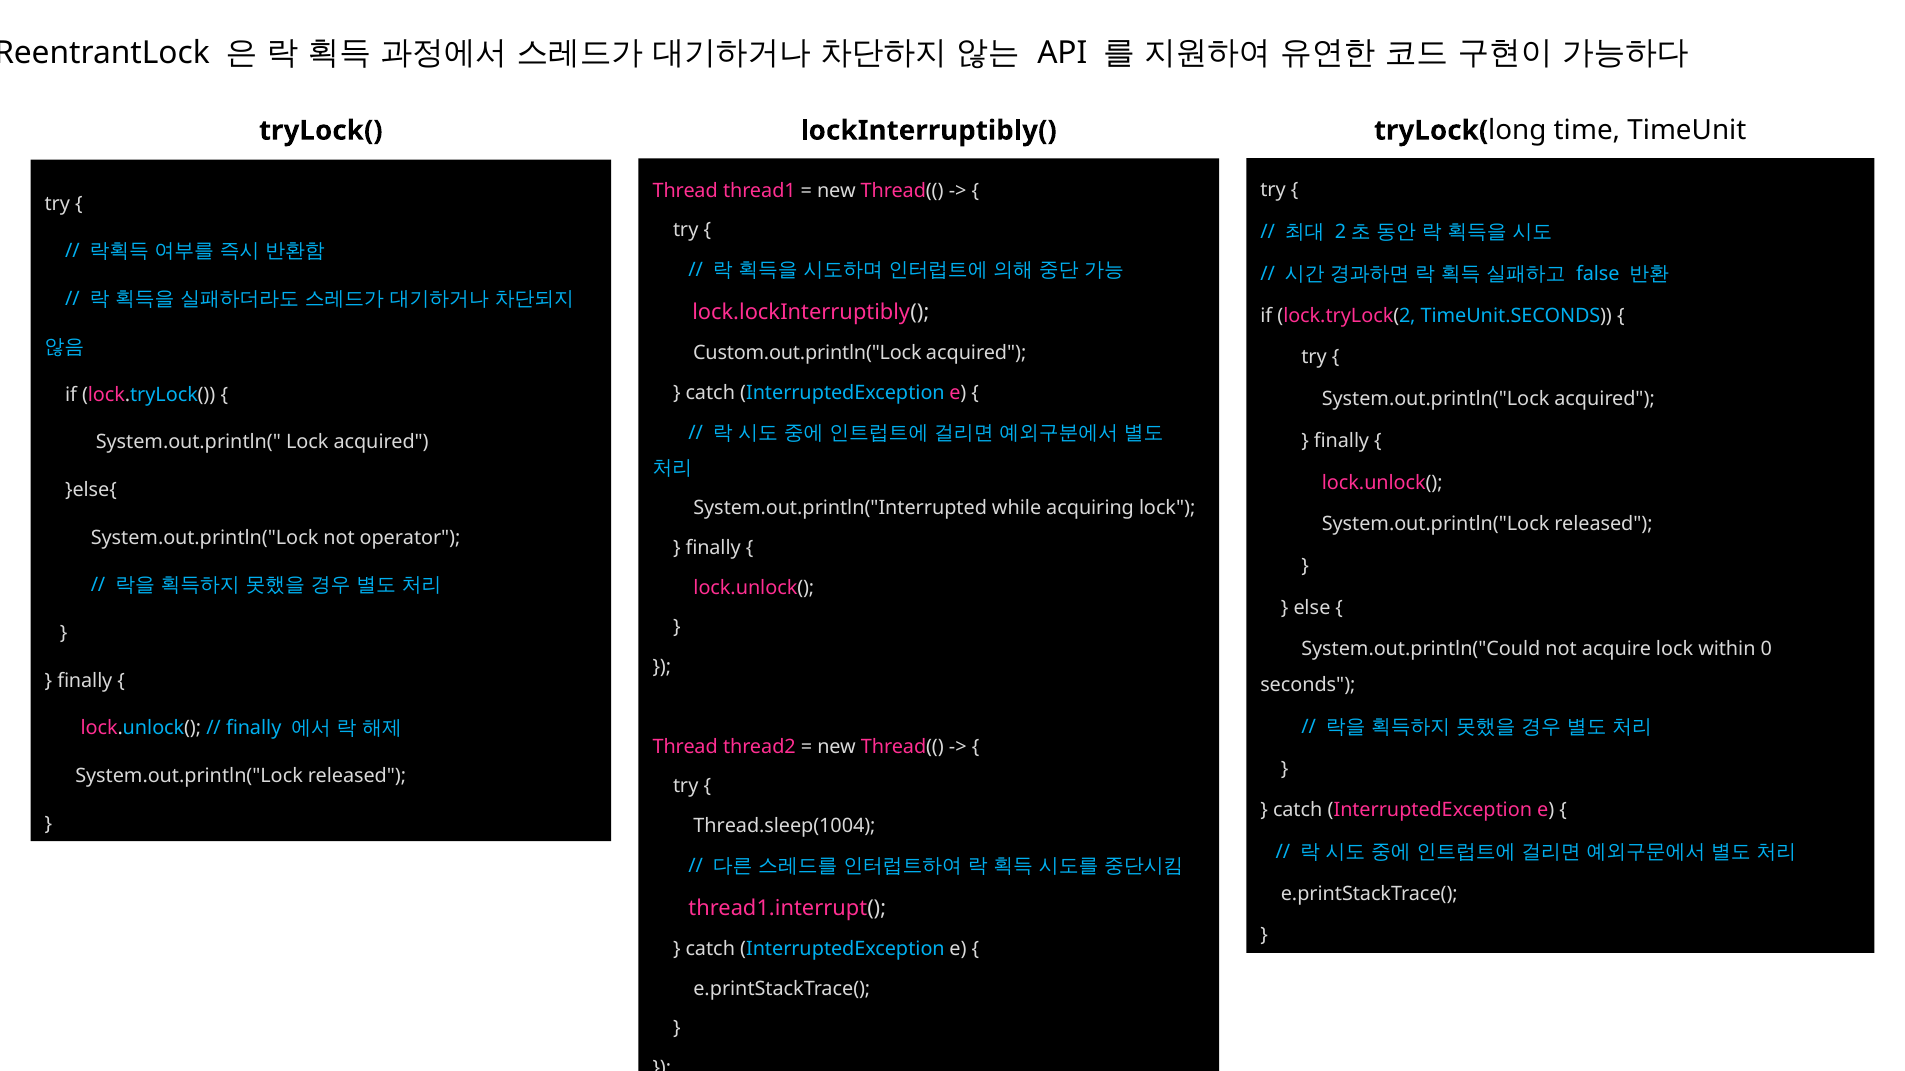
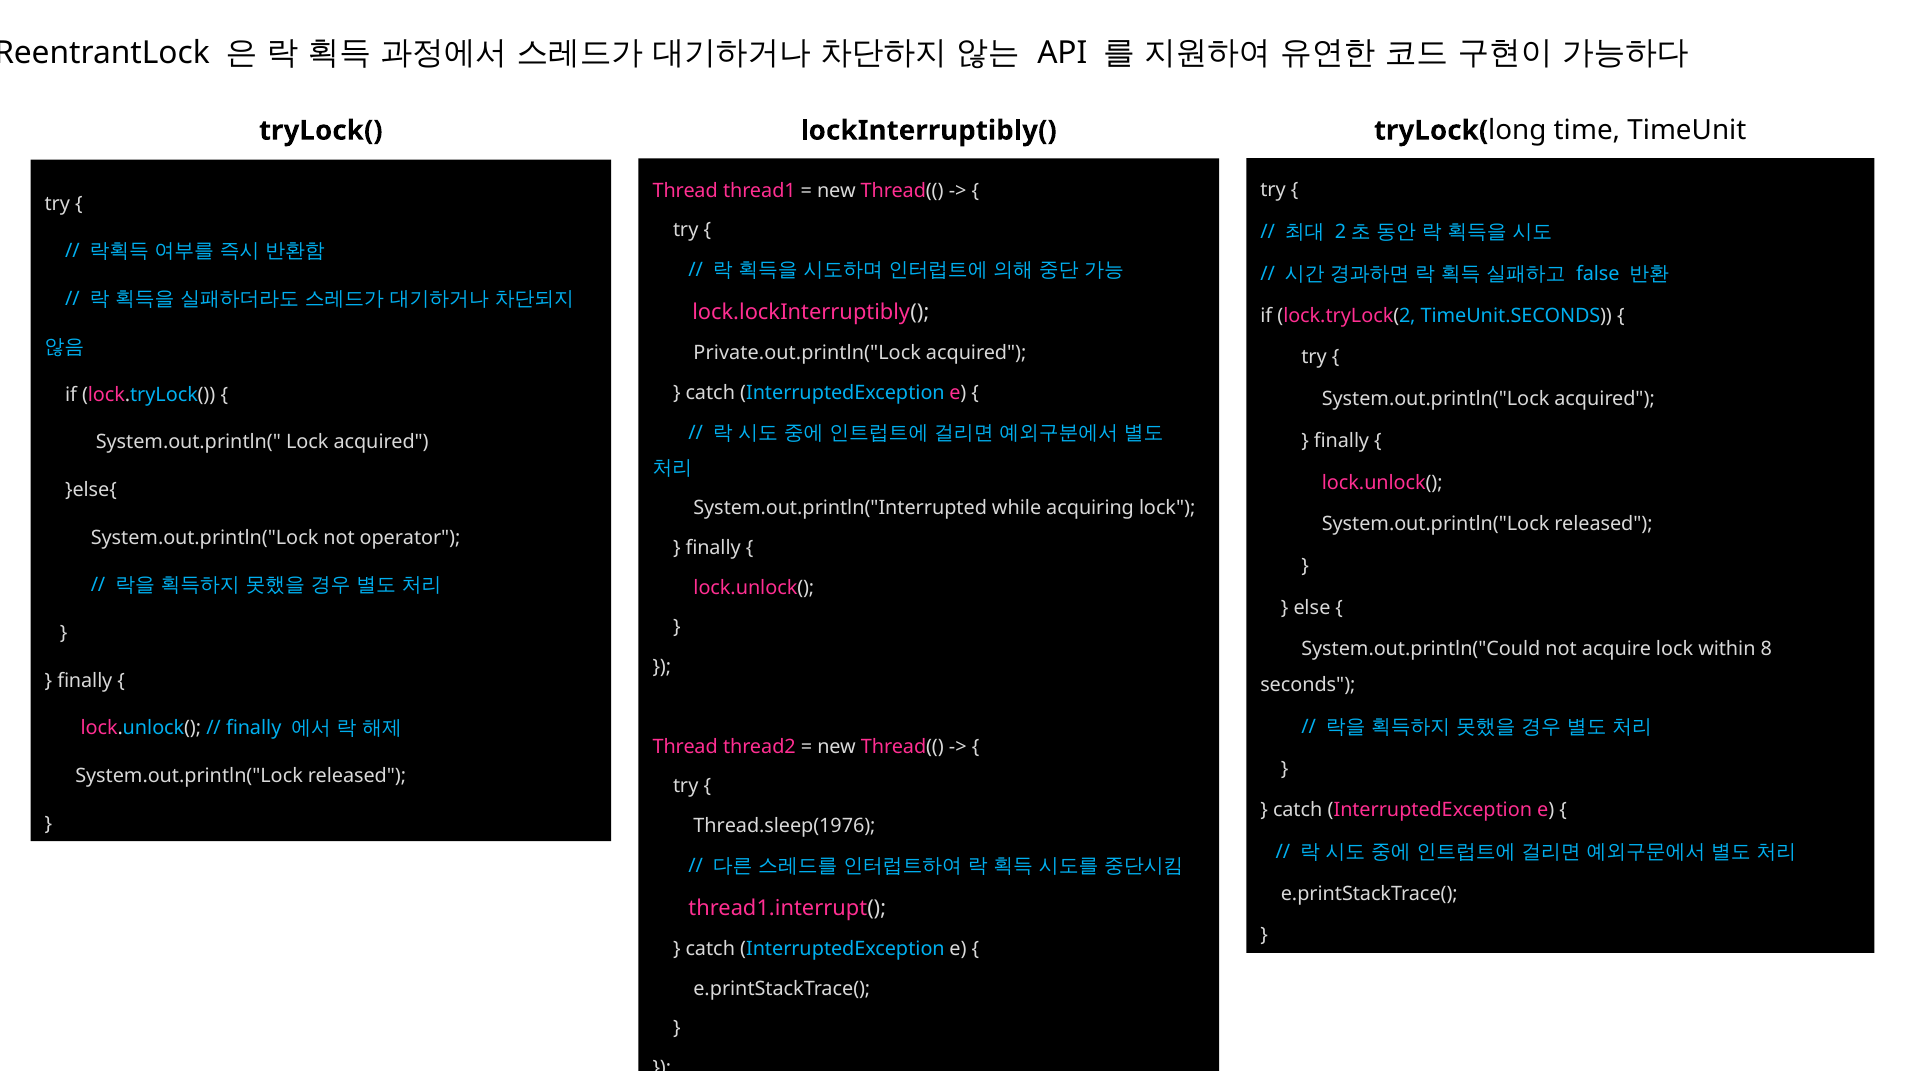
Custom.out.println("Lock: Custom.out.println("Lock -> Private.out.println("Lock
0: 0 -> 8
Thread.sleep(1004: Thread.sleep(1004 -> Thread.sleep(1976
